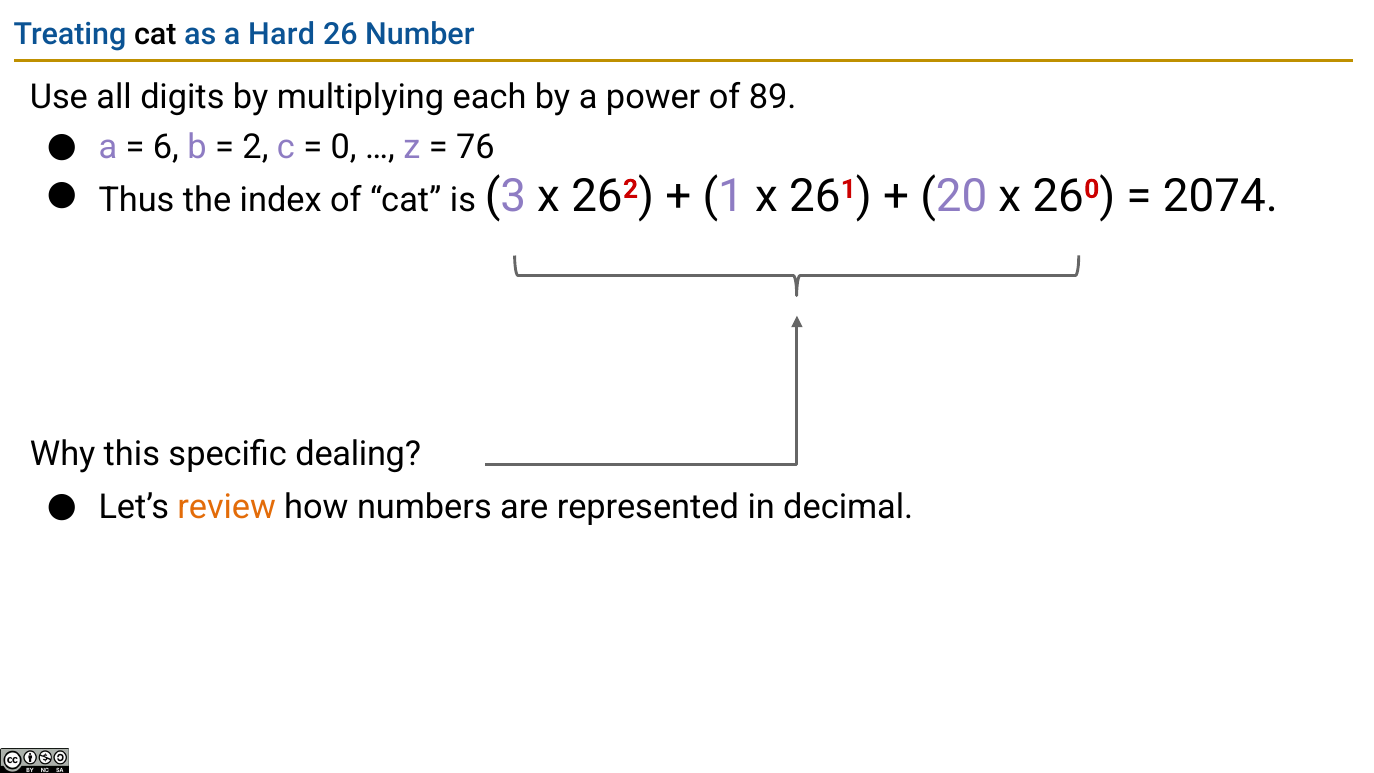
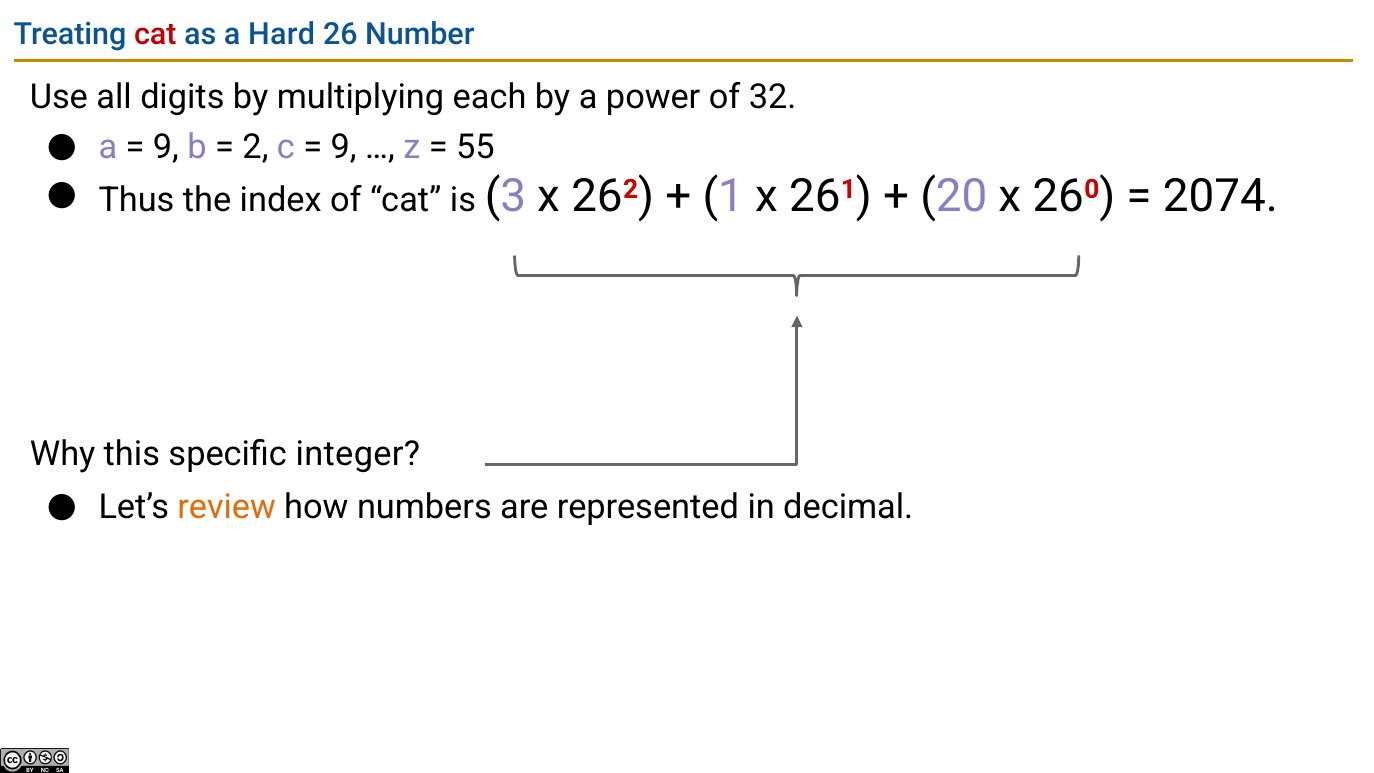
cat at (155, 34) colour: black -> red
89: 89 -> 32
6 at (166, 148): 6 -> 9
0 at (344, 148): 0 -> 9
76: 76 -> 55
dealing: dealing -> integer
